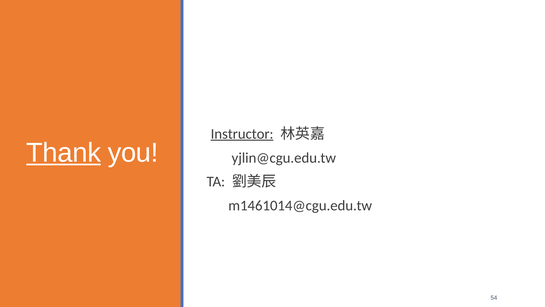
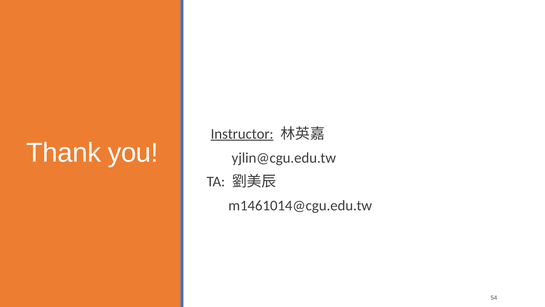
Thank underline: present -> none
